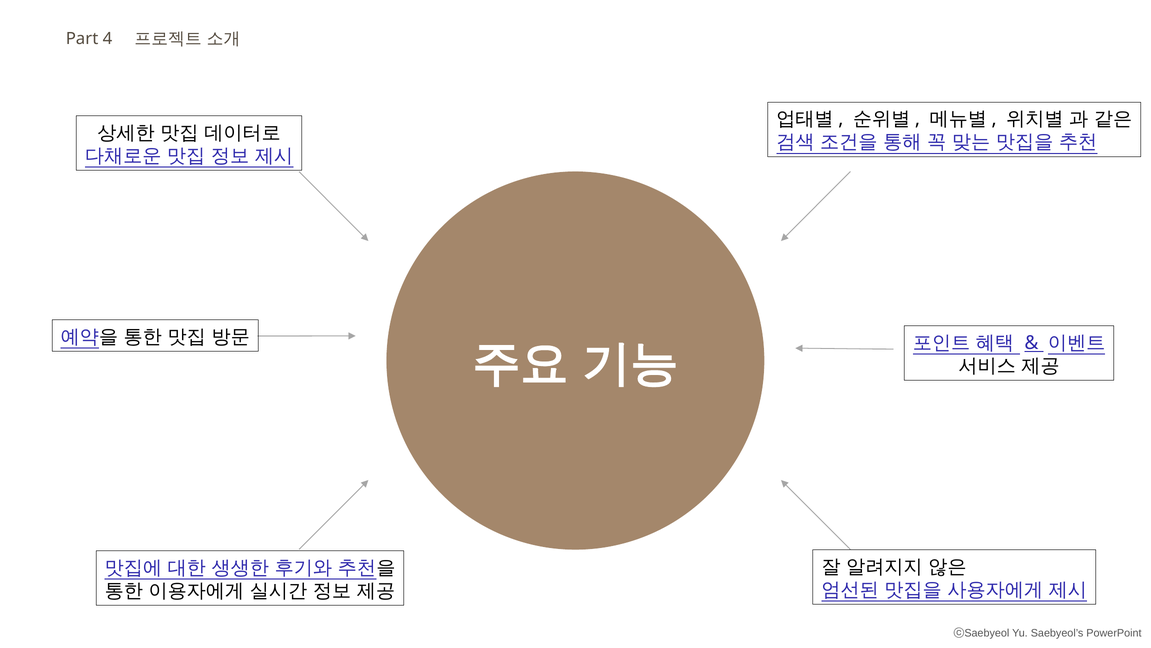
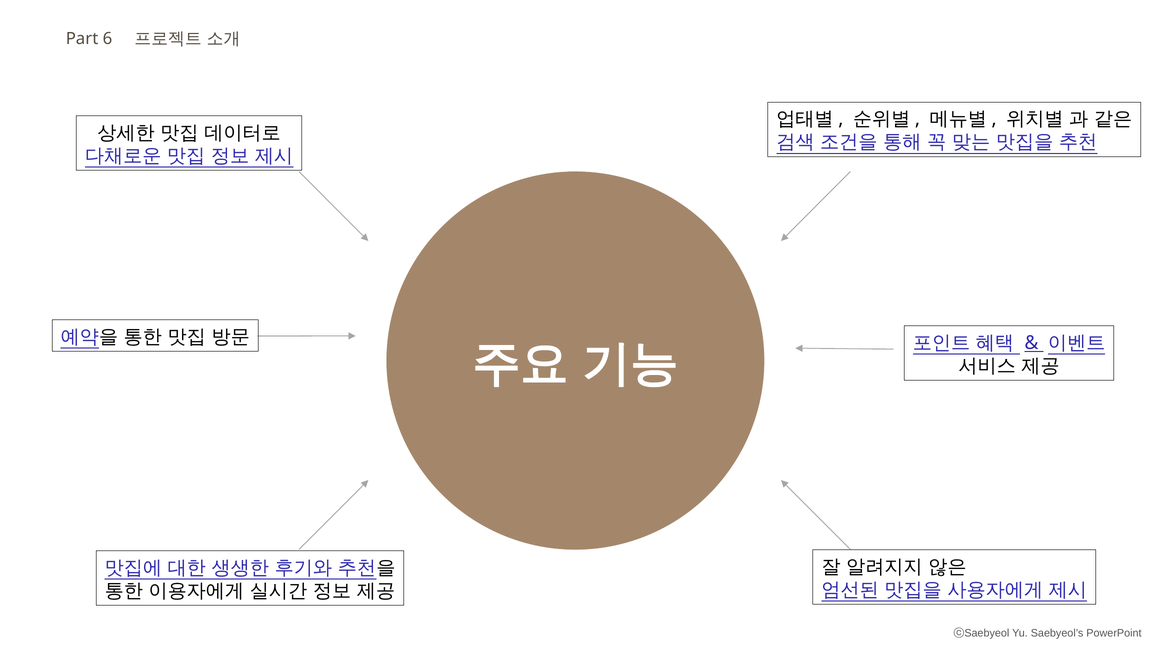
4: 4 -> 6
